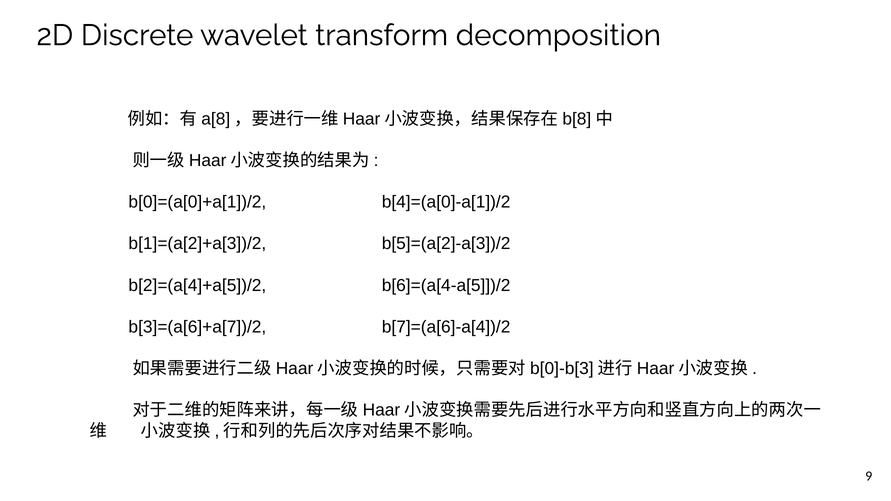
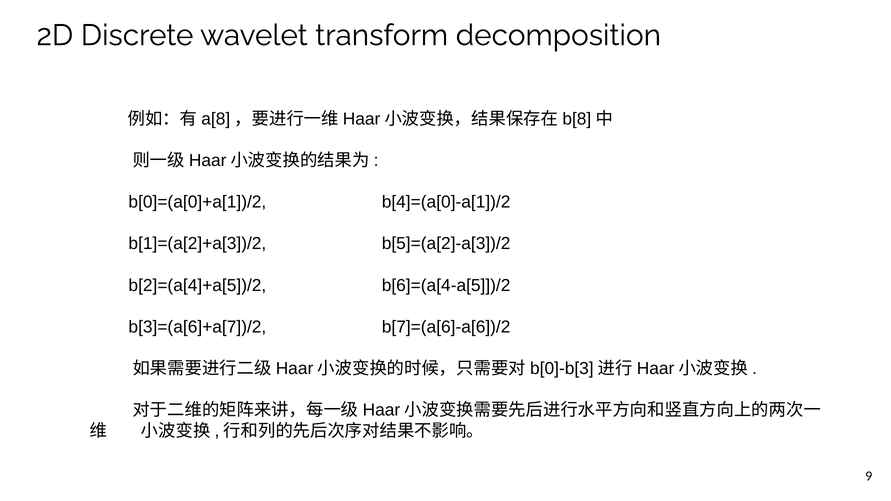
b[7]=(a[6]-a[4])/2: b[7]=(a[6]-a[4])/2 -> b[7]=(a[6]-a[6])/2
